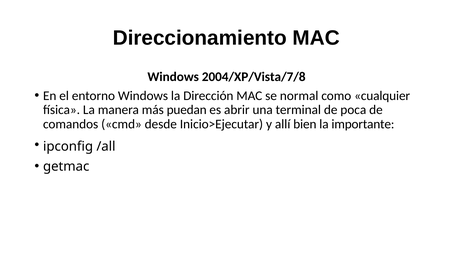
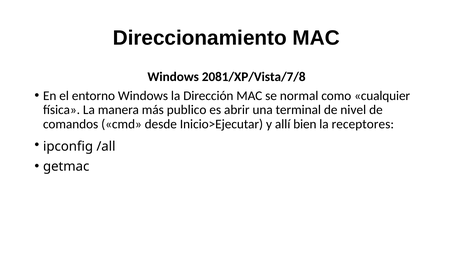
2004/XP/Vista/7/8: 2004/XP/Vista/7/8 -> 2081/XP/Vista/7/8
puedan: puedan -> publico
poca: poca -> nivel
importante: importante -> receptores
